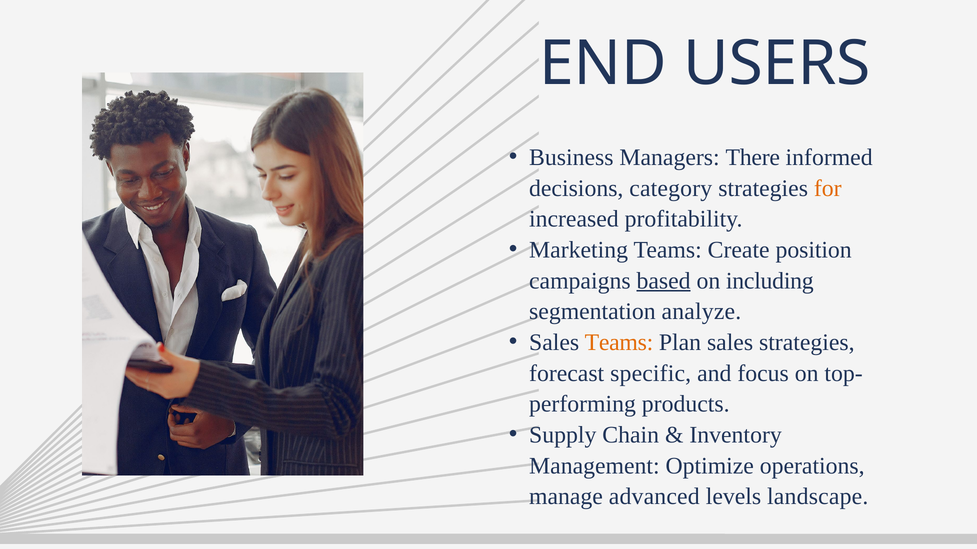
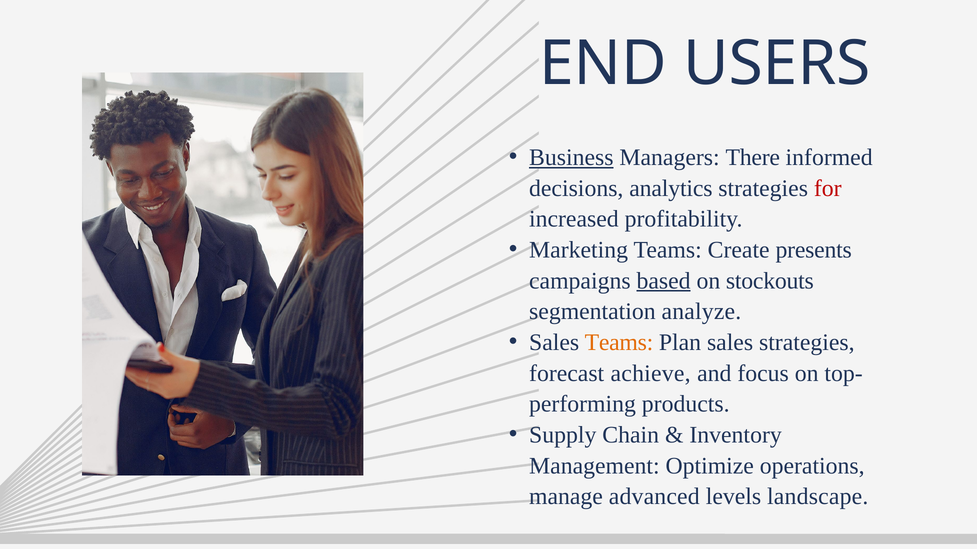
Business underline: none -> present
category: category -> analytics
for colour: orange -> red
position: position -> presents
including: including -> stockouts
specific: specific -> achieve
